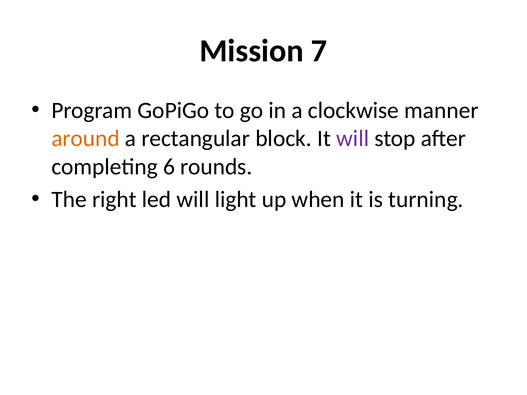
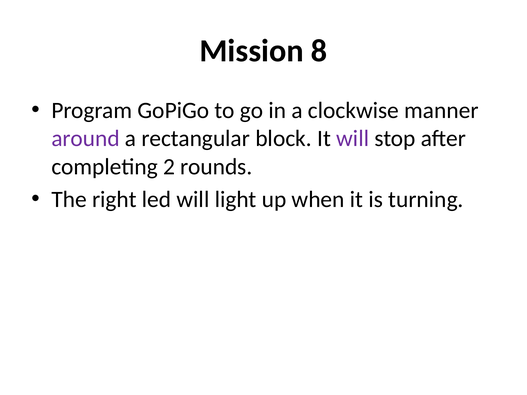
7: 7 -> 8
around colour: orange -> purple
6: 6 -> 2
